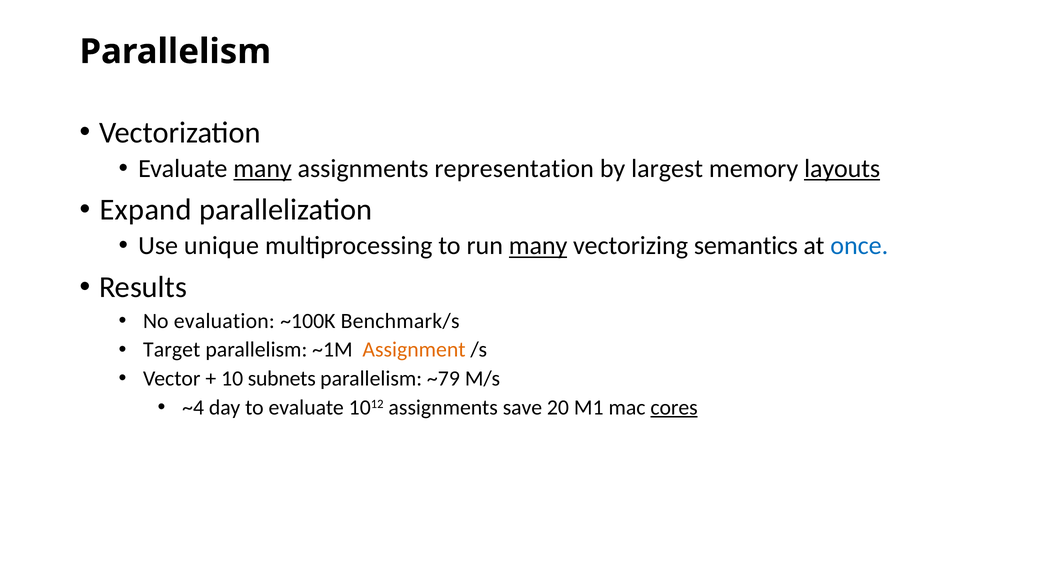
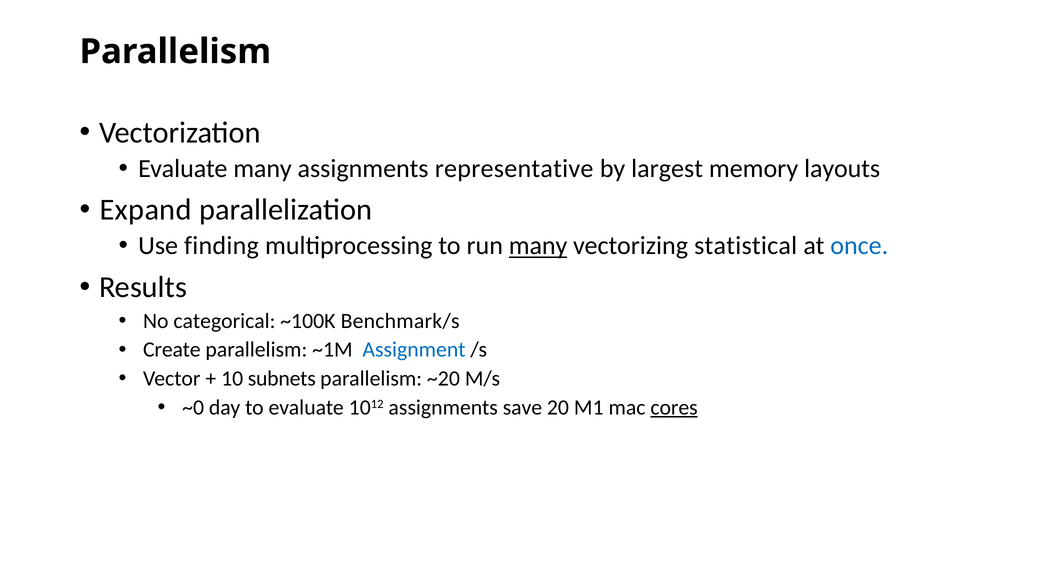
many at (263, 168) underline: present -> none
representation: representation -> representative
layouts underline: present -> none
unique: unique -> finding
semantics: semantics -> statistical
evaluation: evaluation -> categorical
Target: Target -> Create
Assignment colour: orange -> blue
~79: ~79 -> ~20
~4: ~4 -> ~0
